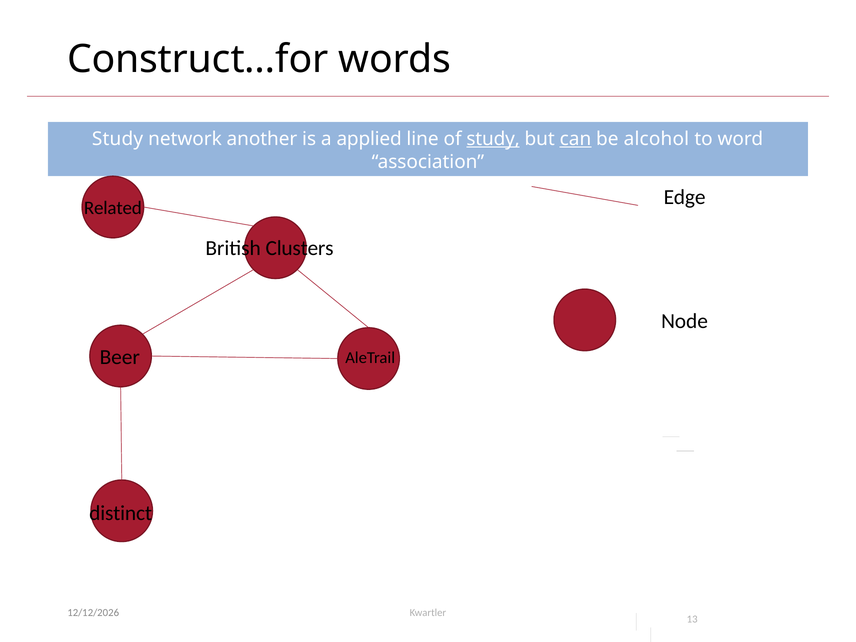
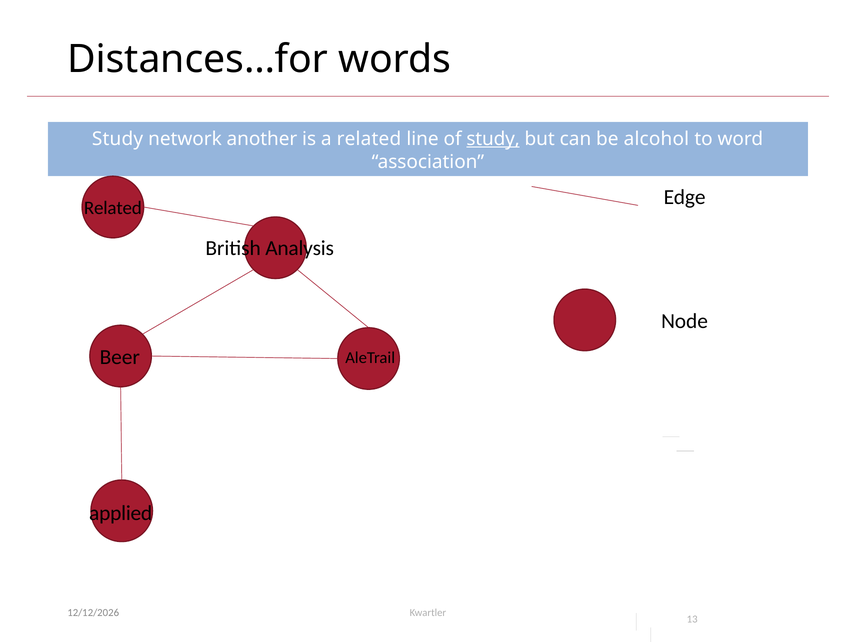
Construct…for: Construct…for -> Distances…for
a applied: applied -> related
can underline: present -> none
Clusters: Clusters -> Analysis
distinct: distinct -> applied
